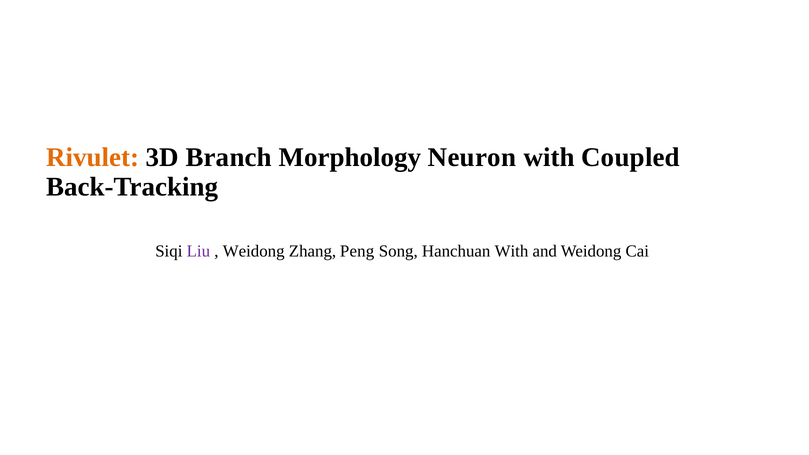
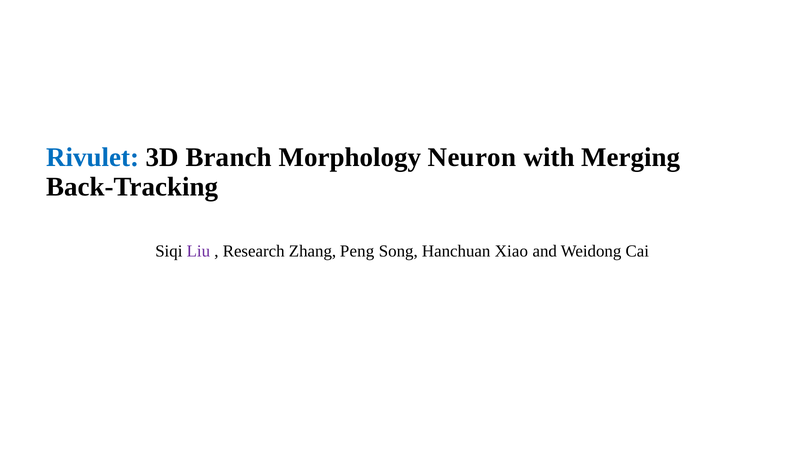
Rivulet colour: orange -> blue
Coupled: Coupled -> Merging
Weidong at (254, 251): Weidong -> Research
Hanchuan With: With -> Xiao
